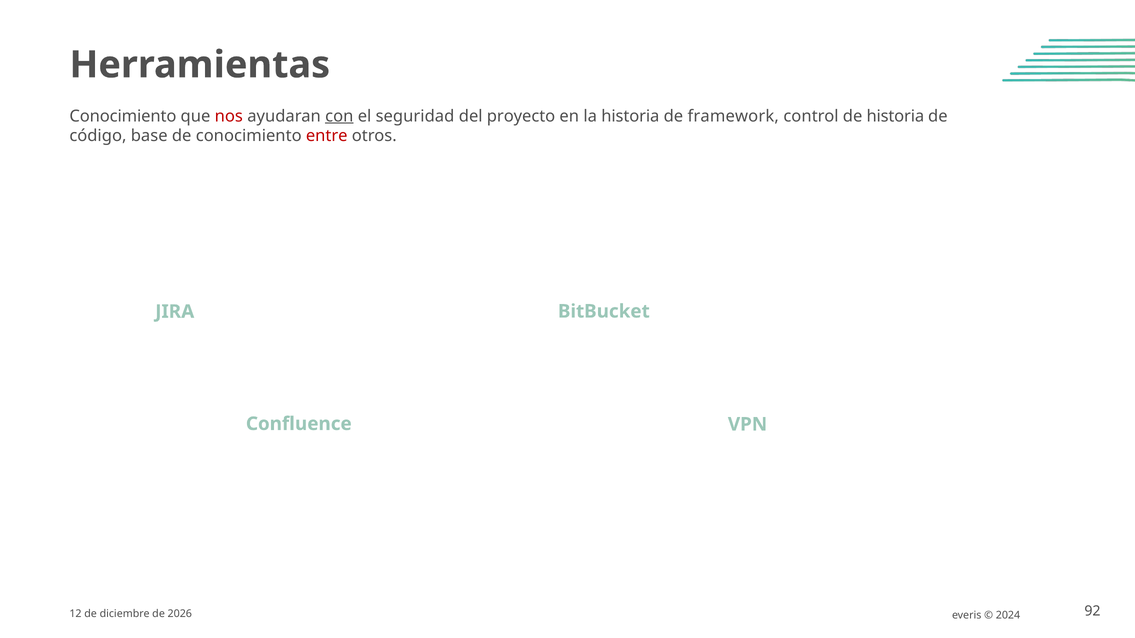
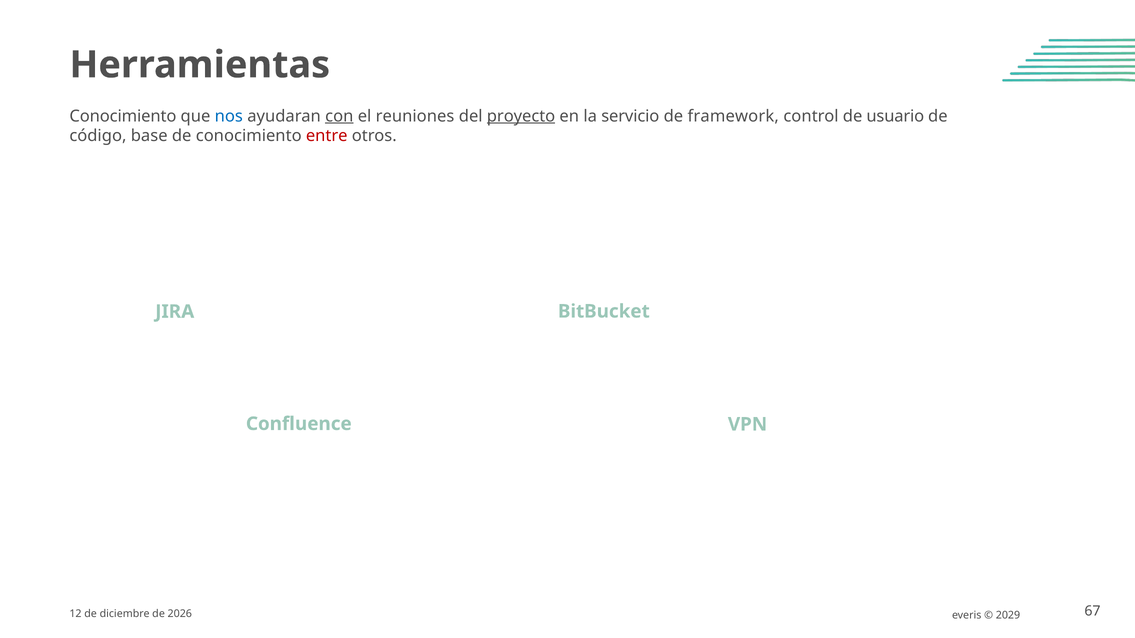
nos colour: red -> blue
seguridad: seguridad -> reuniones
proyecto underline: none -> present
la historia: historia -> servicio
de historia: historia -> usuario
92: 92 -> 67
2024: 2024 -> 2029
